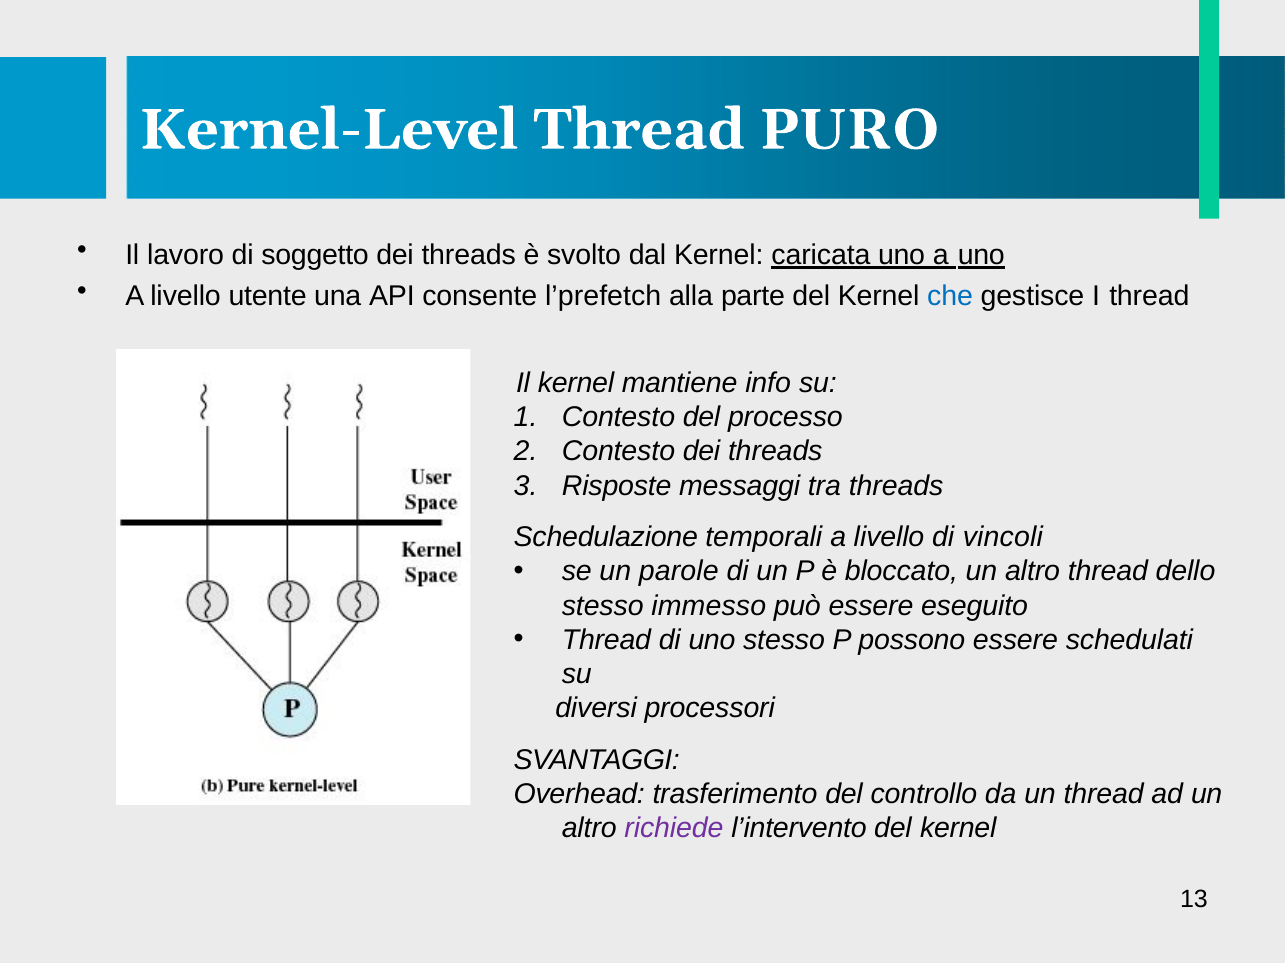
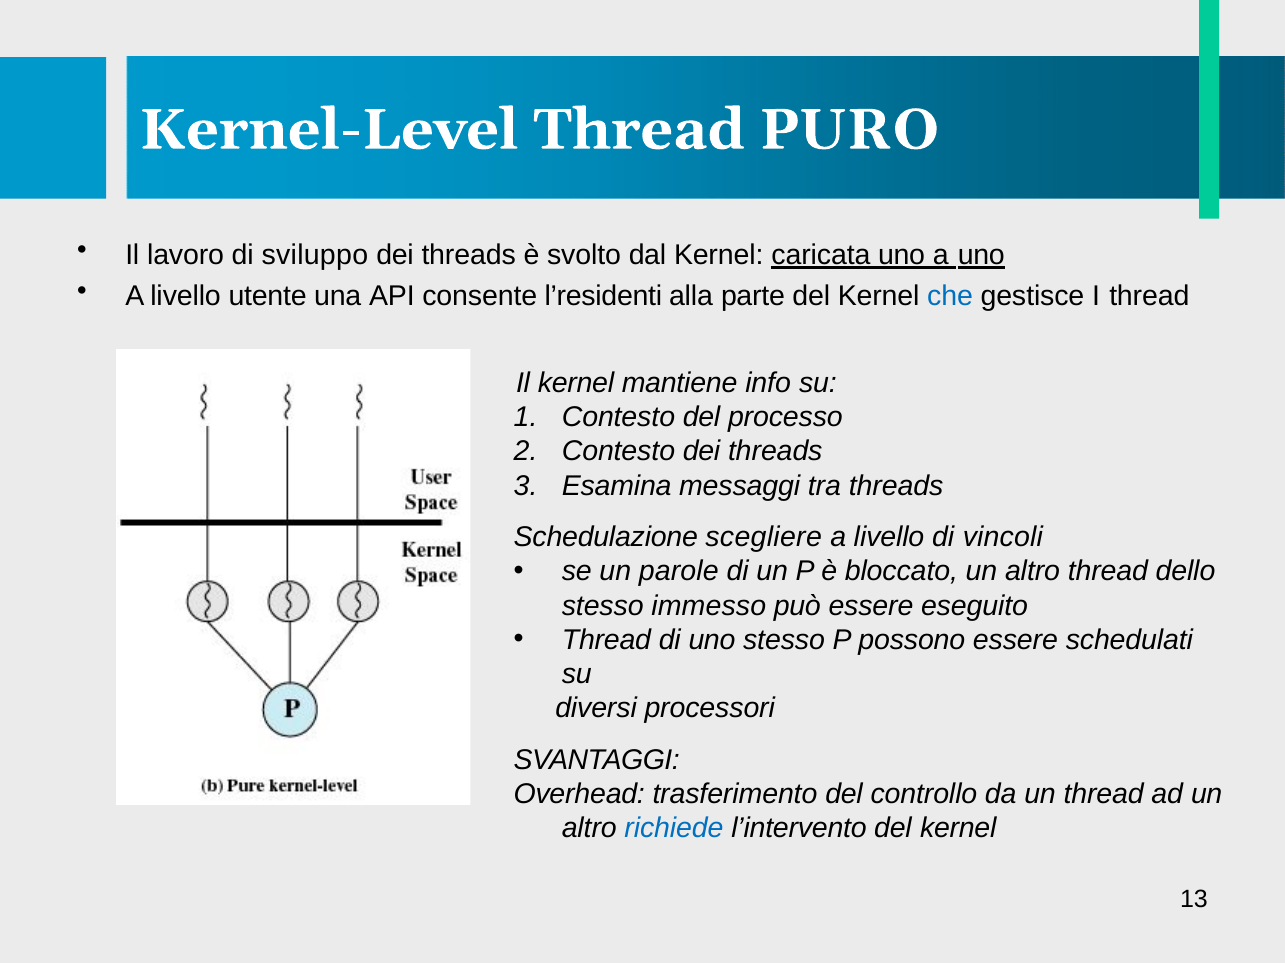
soggetto: soggetto -> sviluppo
l’prefetch: l’prefetch -> l’residenti
Risposte: Risposte -> Esamina
temporali: temporali -> scegliere
richiede colour: purple -> blue
